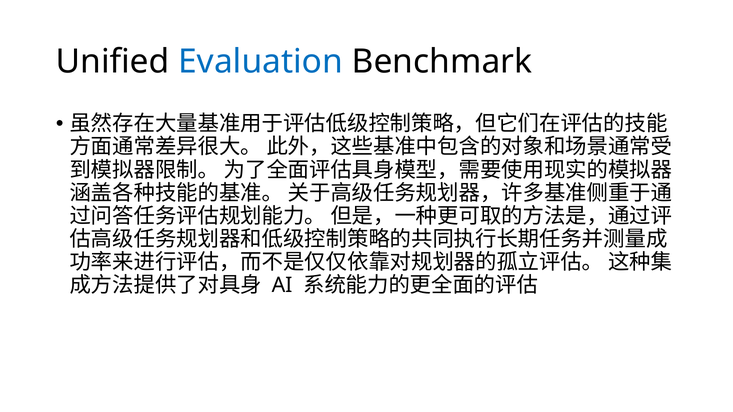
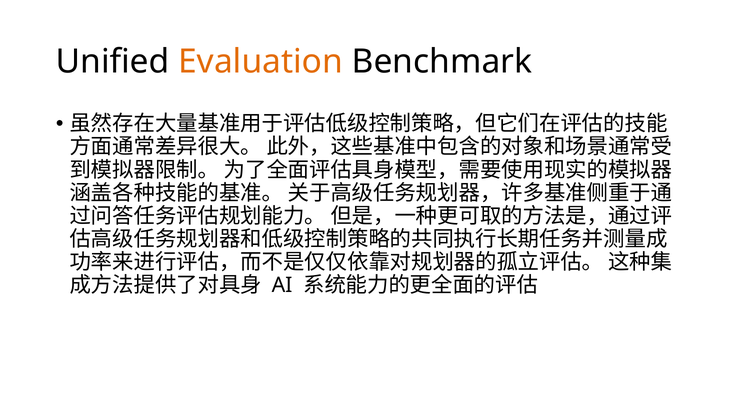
Evaluation colour: blue -> orange
